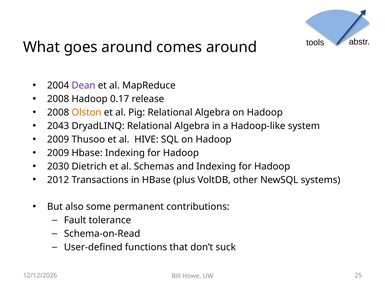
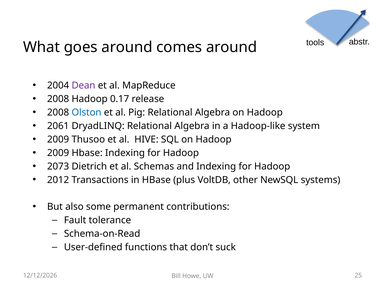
Olston colour: orange -> blue
2043: 2043 -> 2061
2030: 2030 -> 2073
